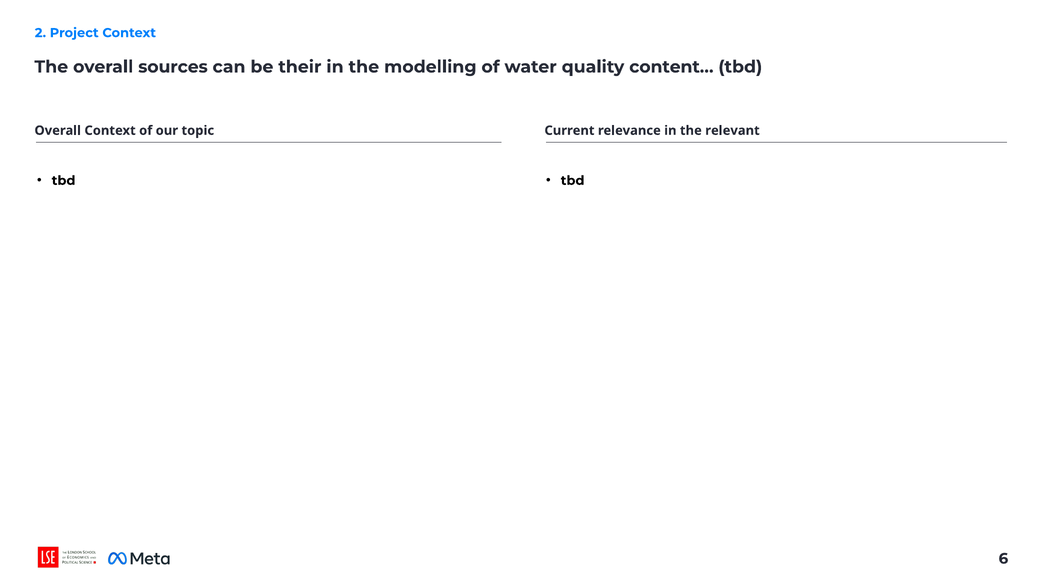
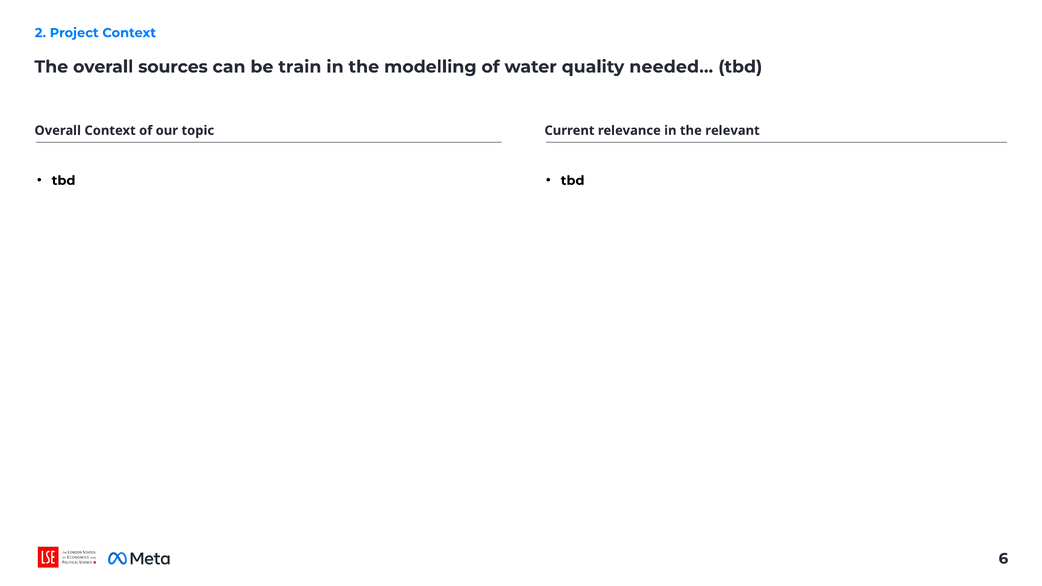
their: their -> train
content…: content… -> needed…
